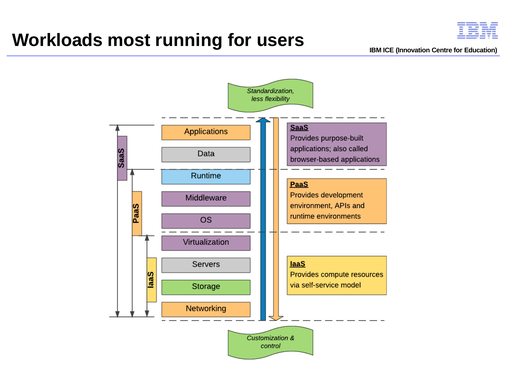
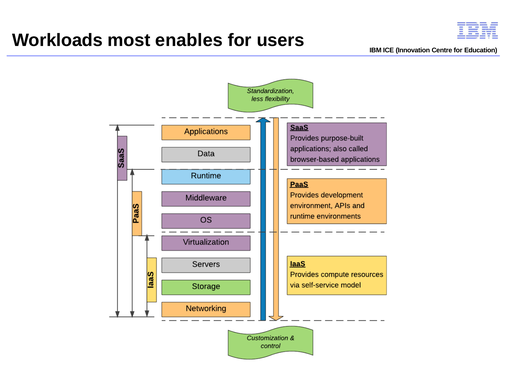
running: running -> enables
